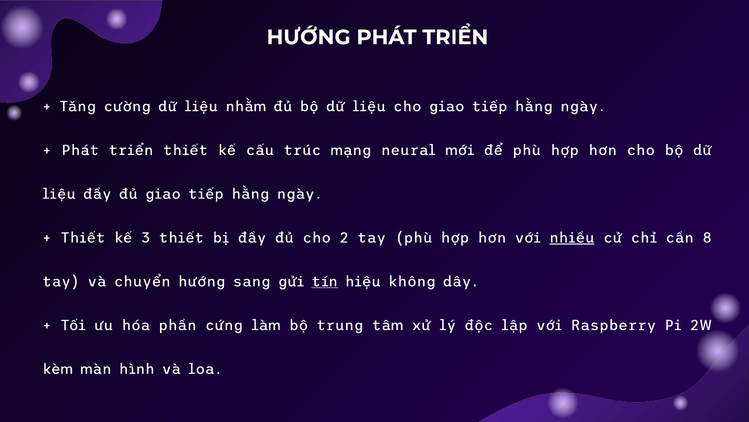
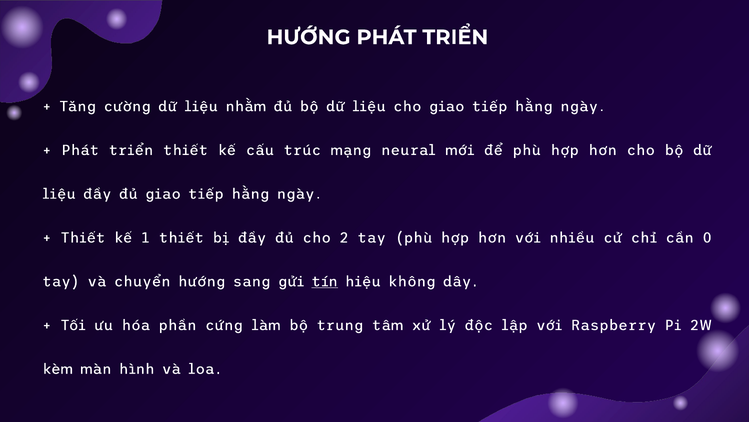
3: 3 -> 1
nhiều underline: present -> none
8: 8 -> 0
